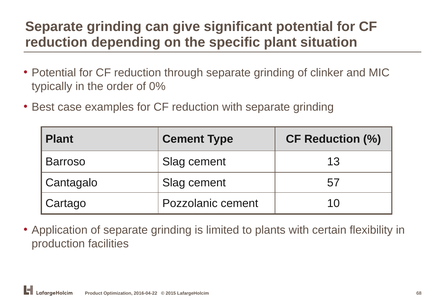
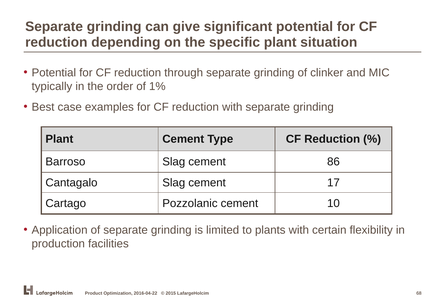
0%: 0% -> 1%
13: 13 -> 86
57: 57 -> 17
